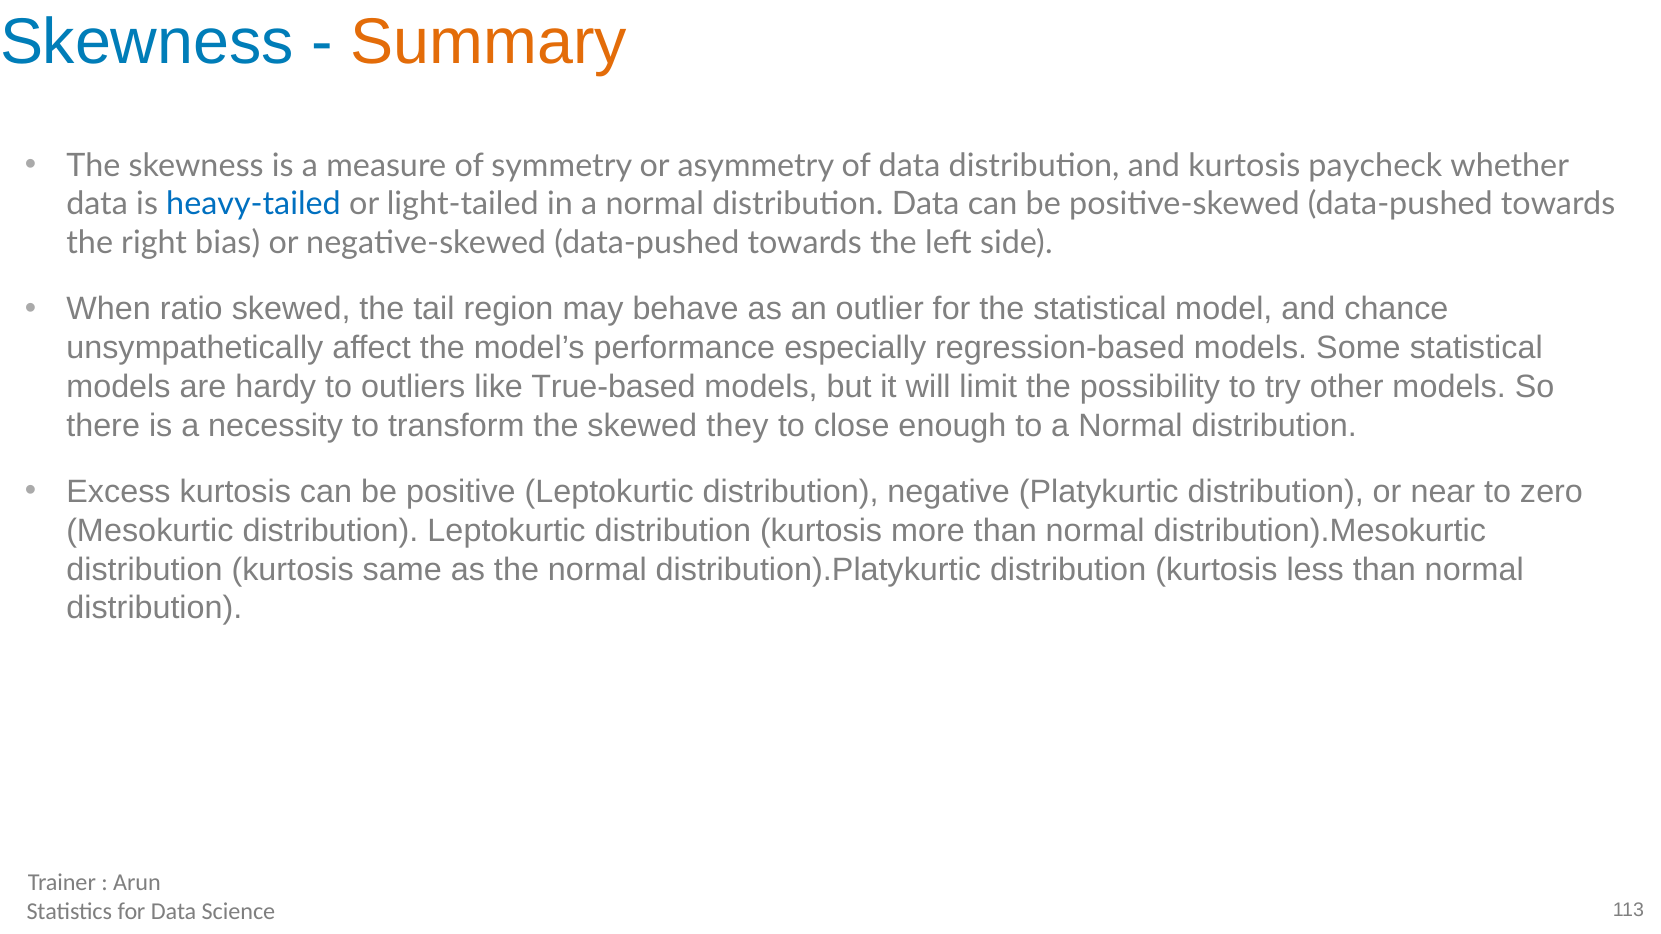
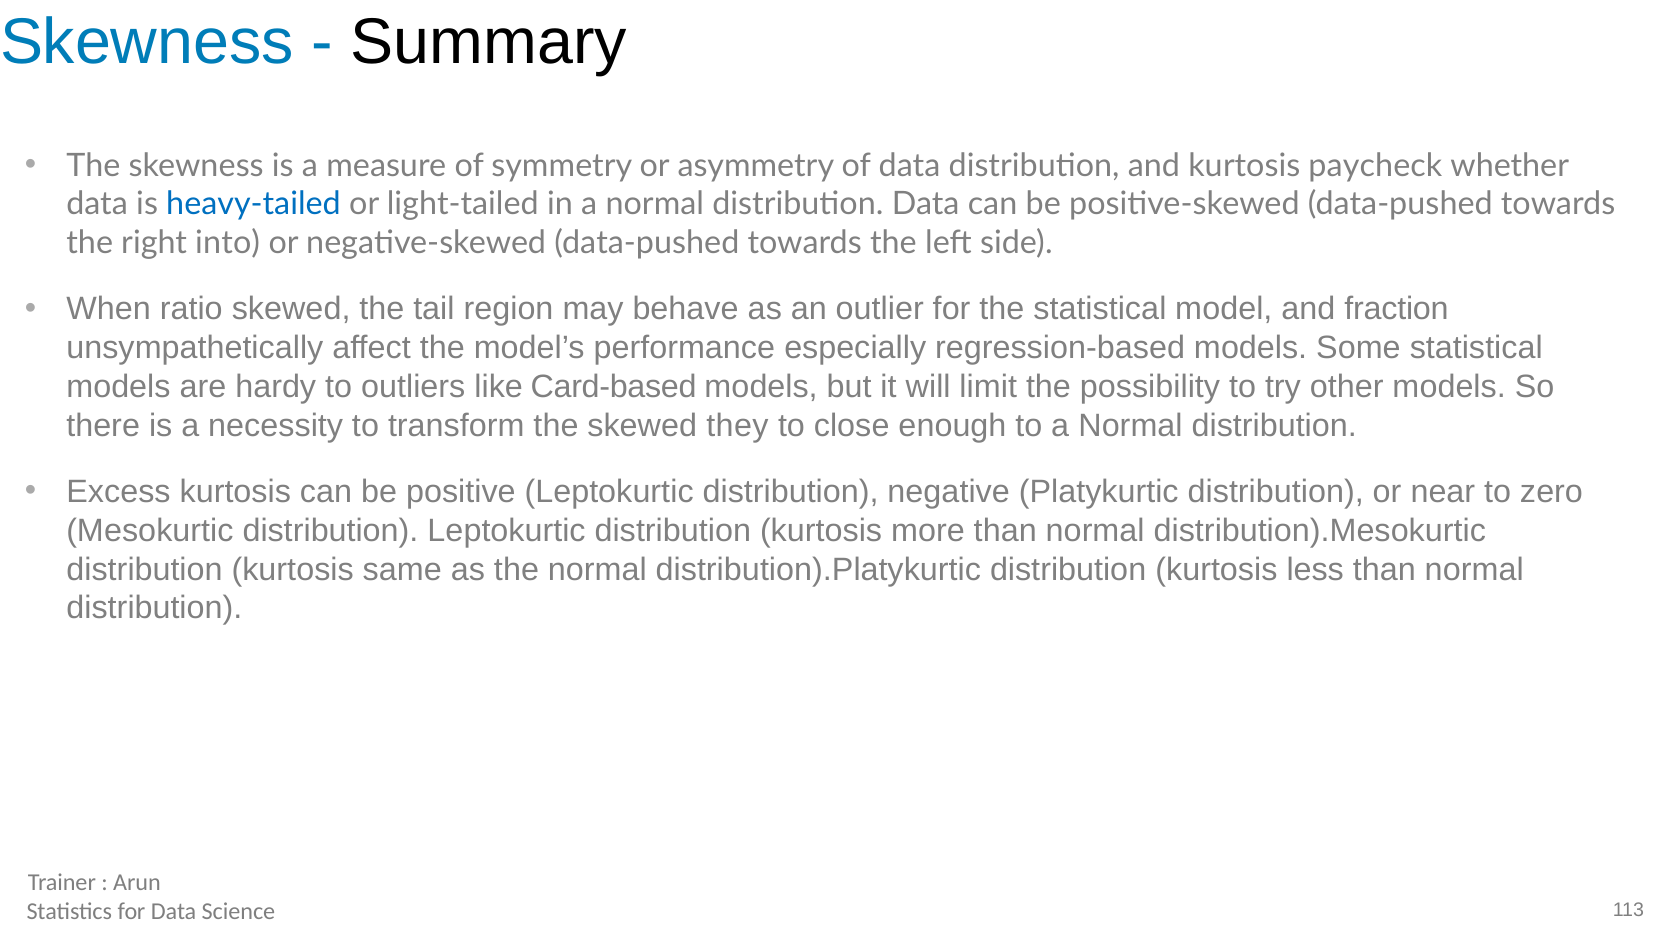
Summary colour: orange -> black
bias: bias -> into
chance: chance -> fraction
True-based: True-based -> Card-based
